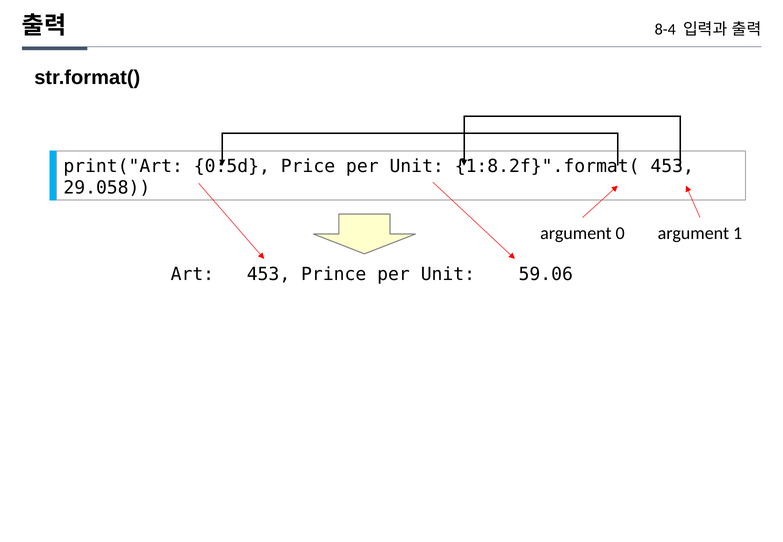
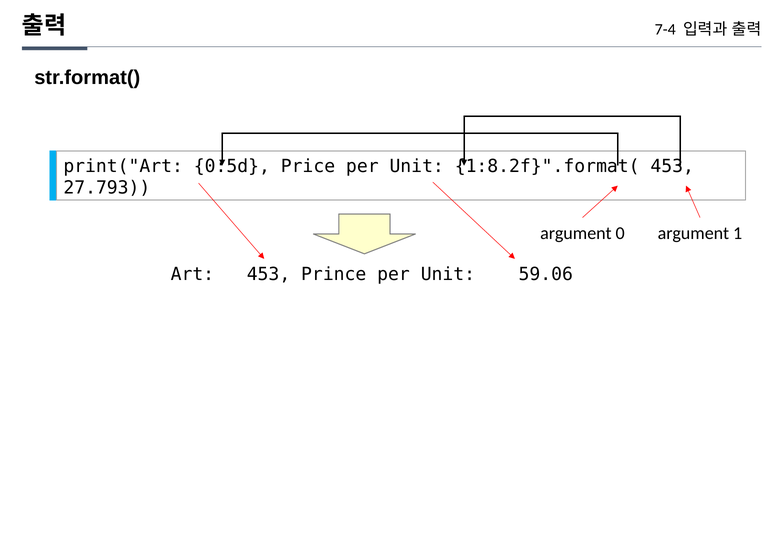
8-4: 8-4 -> 7-4
29.058: 29.058 -> 27.793
